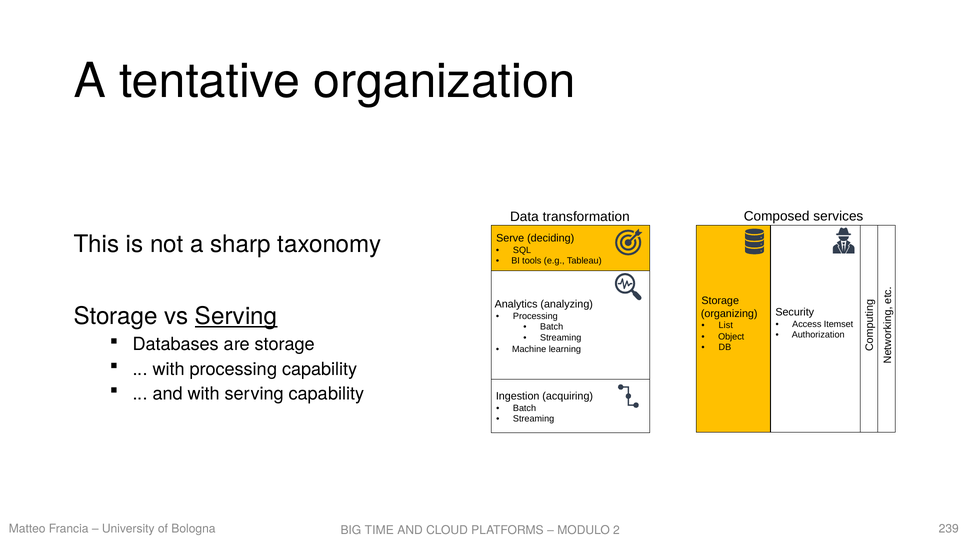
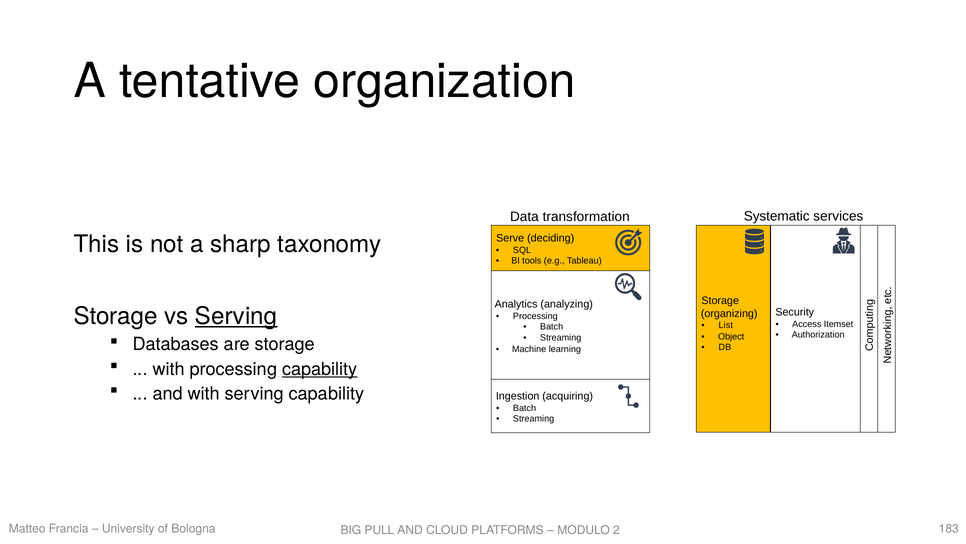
Composed: Composed -> Systematic
capability at (320, 369) underline: none -> present
239: 239 -> 183
TIME: TIME -> PULL
